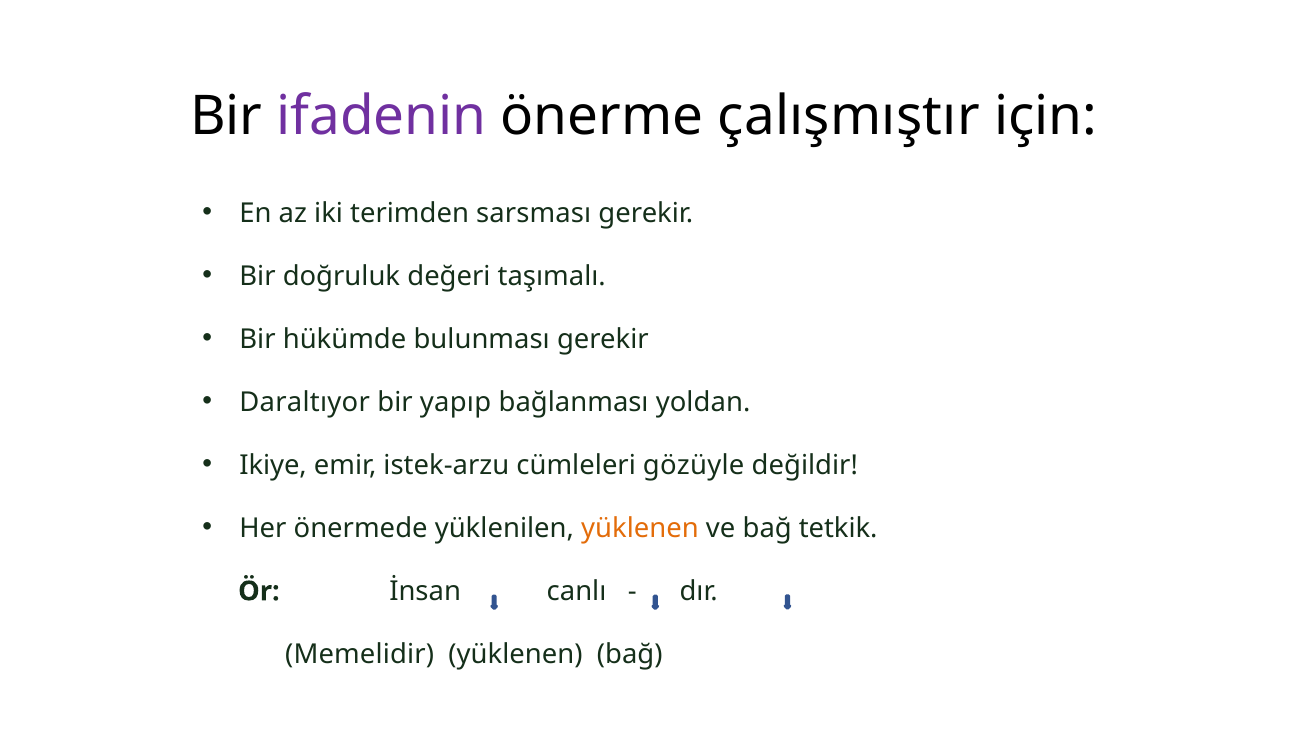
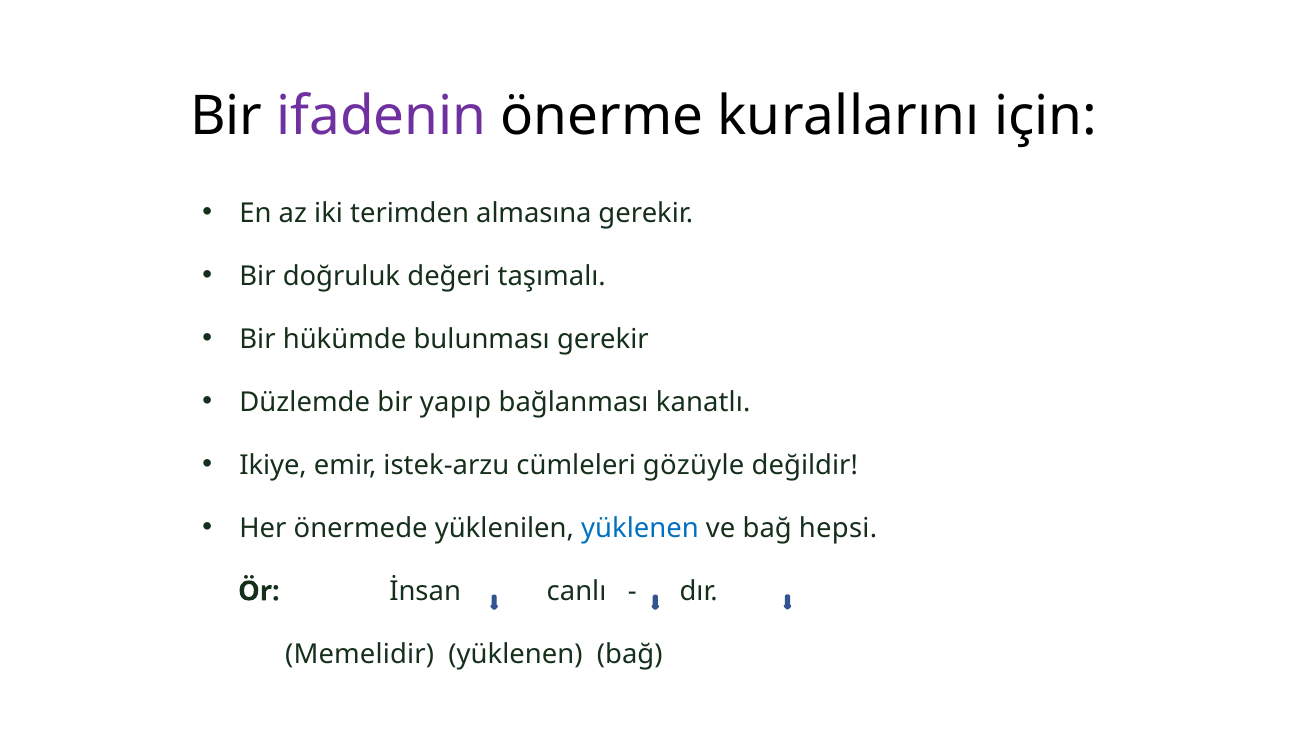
çalışmıştır: çalışmıştır -> kurallarını
sarsması: sarsması -> almasına
Daraltıyor: Daraltıyor -> Düzlemde
yoldan: yoldan -> kanatlı
yüklenen at (640, 528) colour: orange -> blue
tetkik: tetkik -> hepsi
